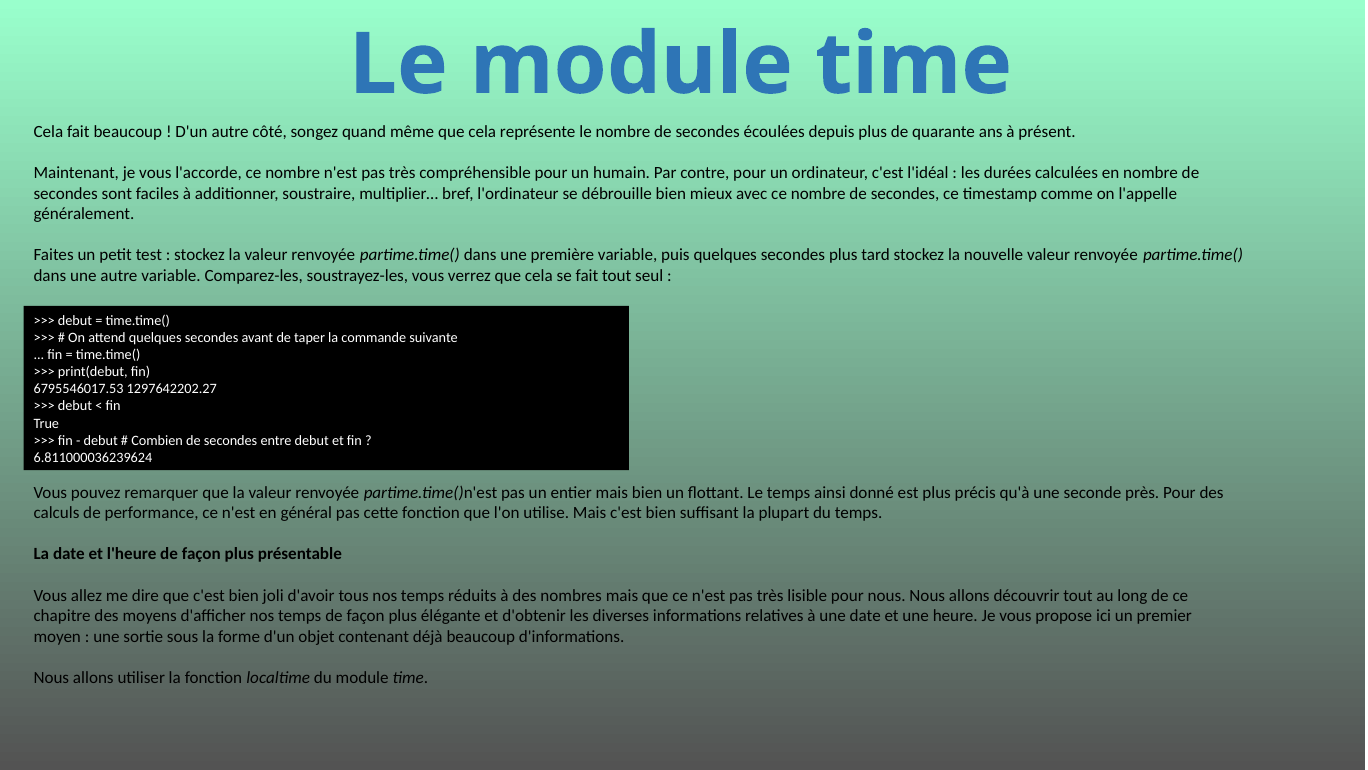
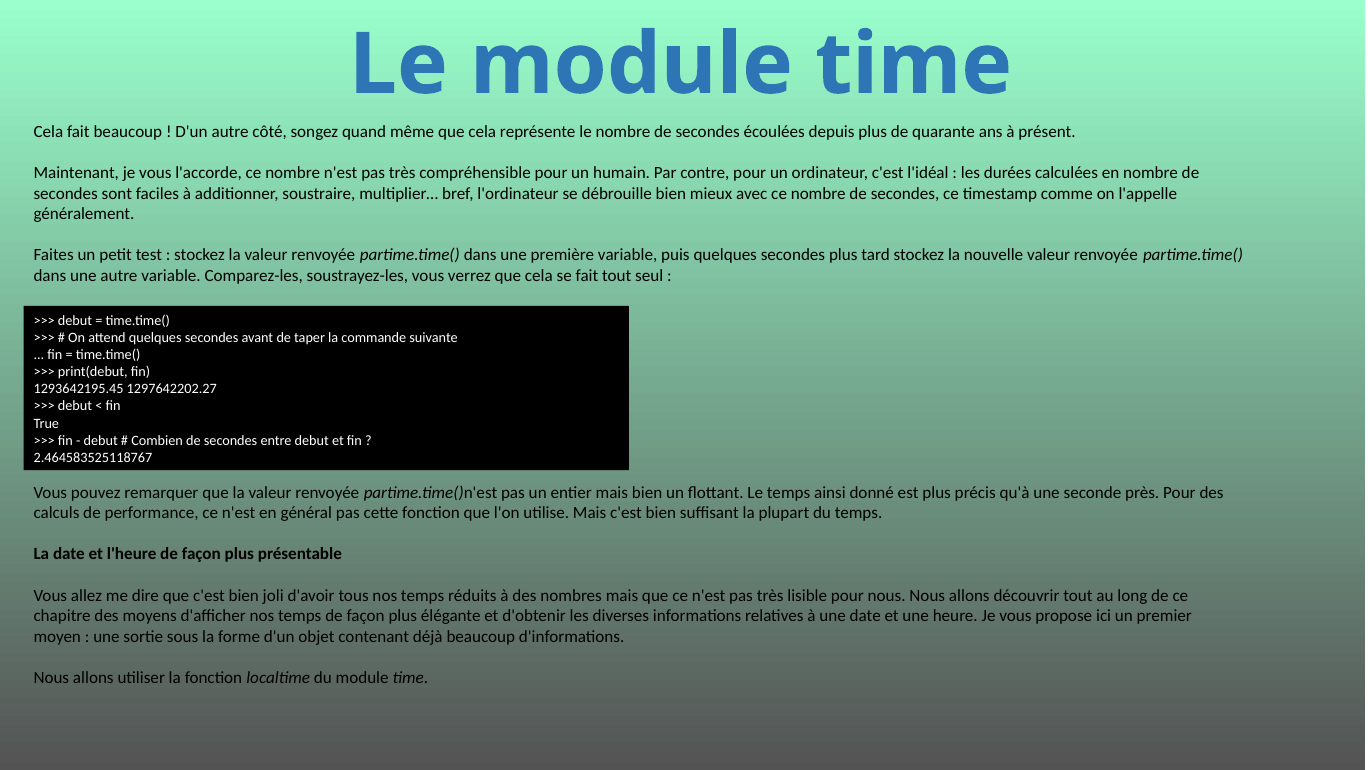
6795546017.53: 6795546017.53 -> 1293642195.45
6.811000036239624: 6.811000036239624 -> 2.464583525118767
